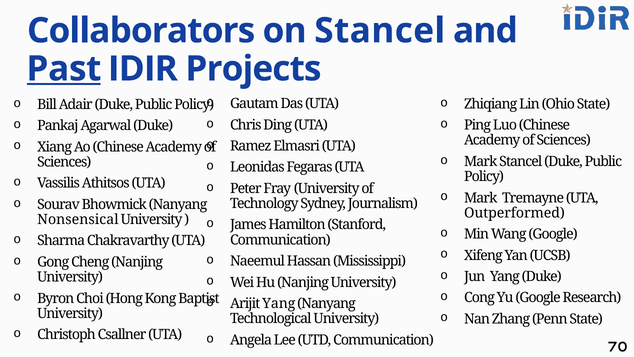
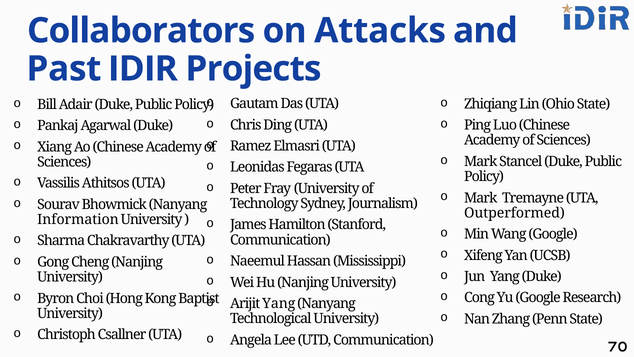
on Stancel: Stancel -> Attacks
Past underline: present -> none
Nonsensical: Nonsensical -> Information
